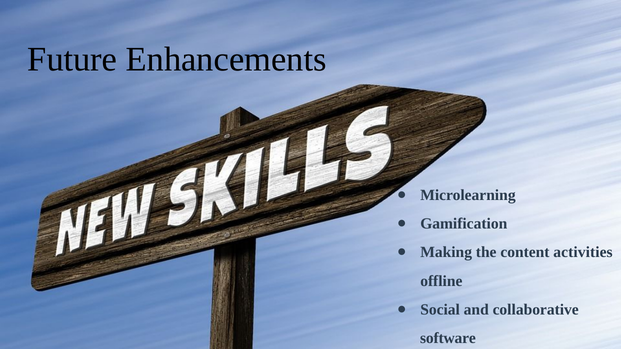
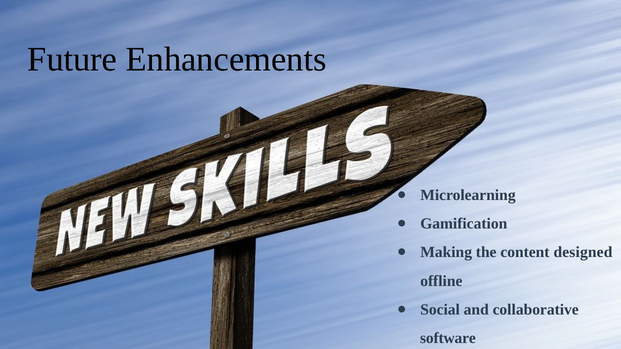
activities: activities -> designed
